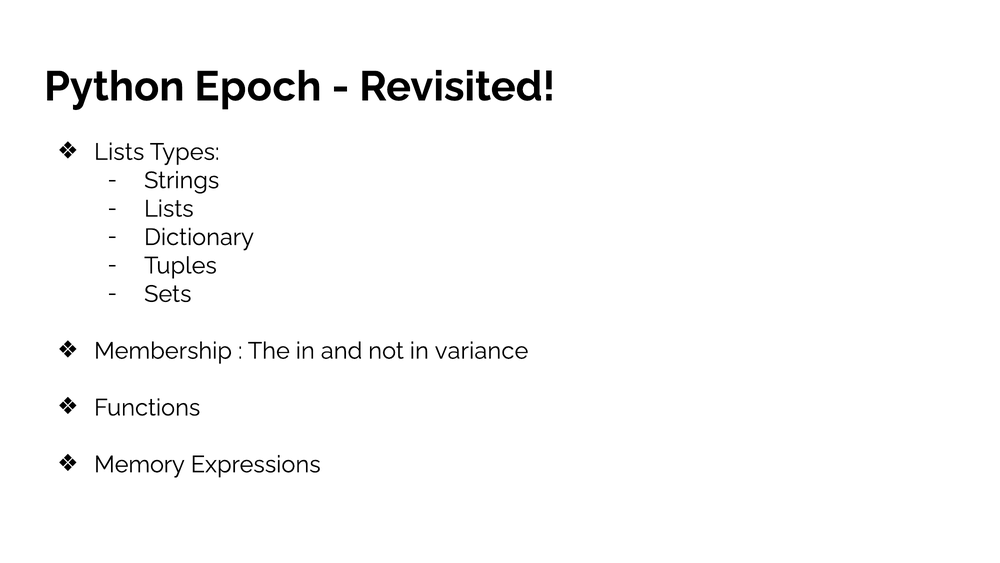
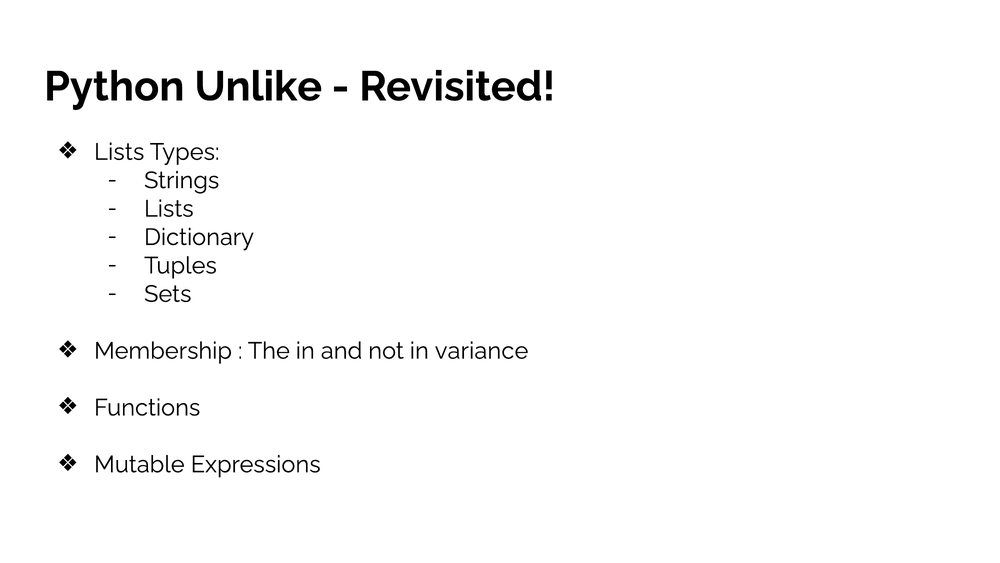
Epoch: Epoch -> Unlike
Memory: Memory -> Mutable
